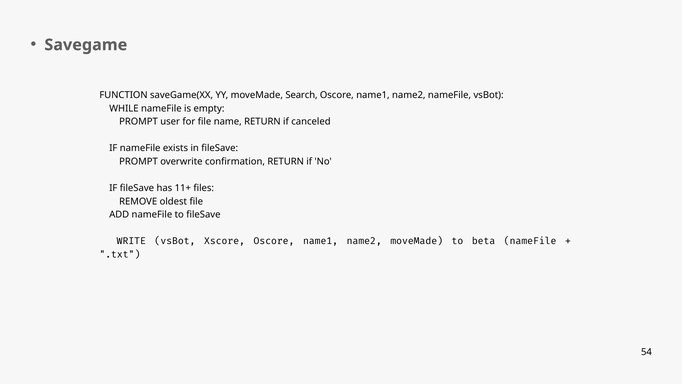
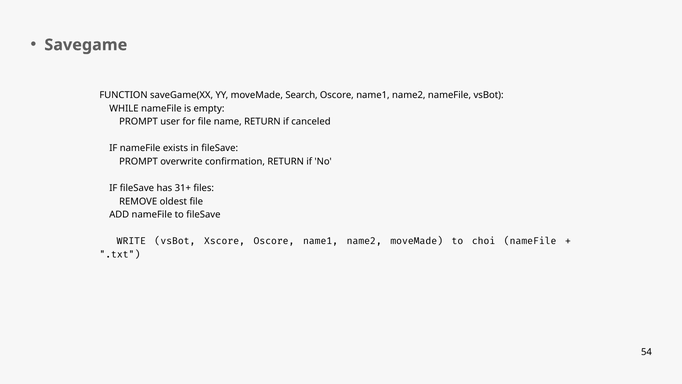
11+: 11+ -> 31+
beta: beta -> choi
